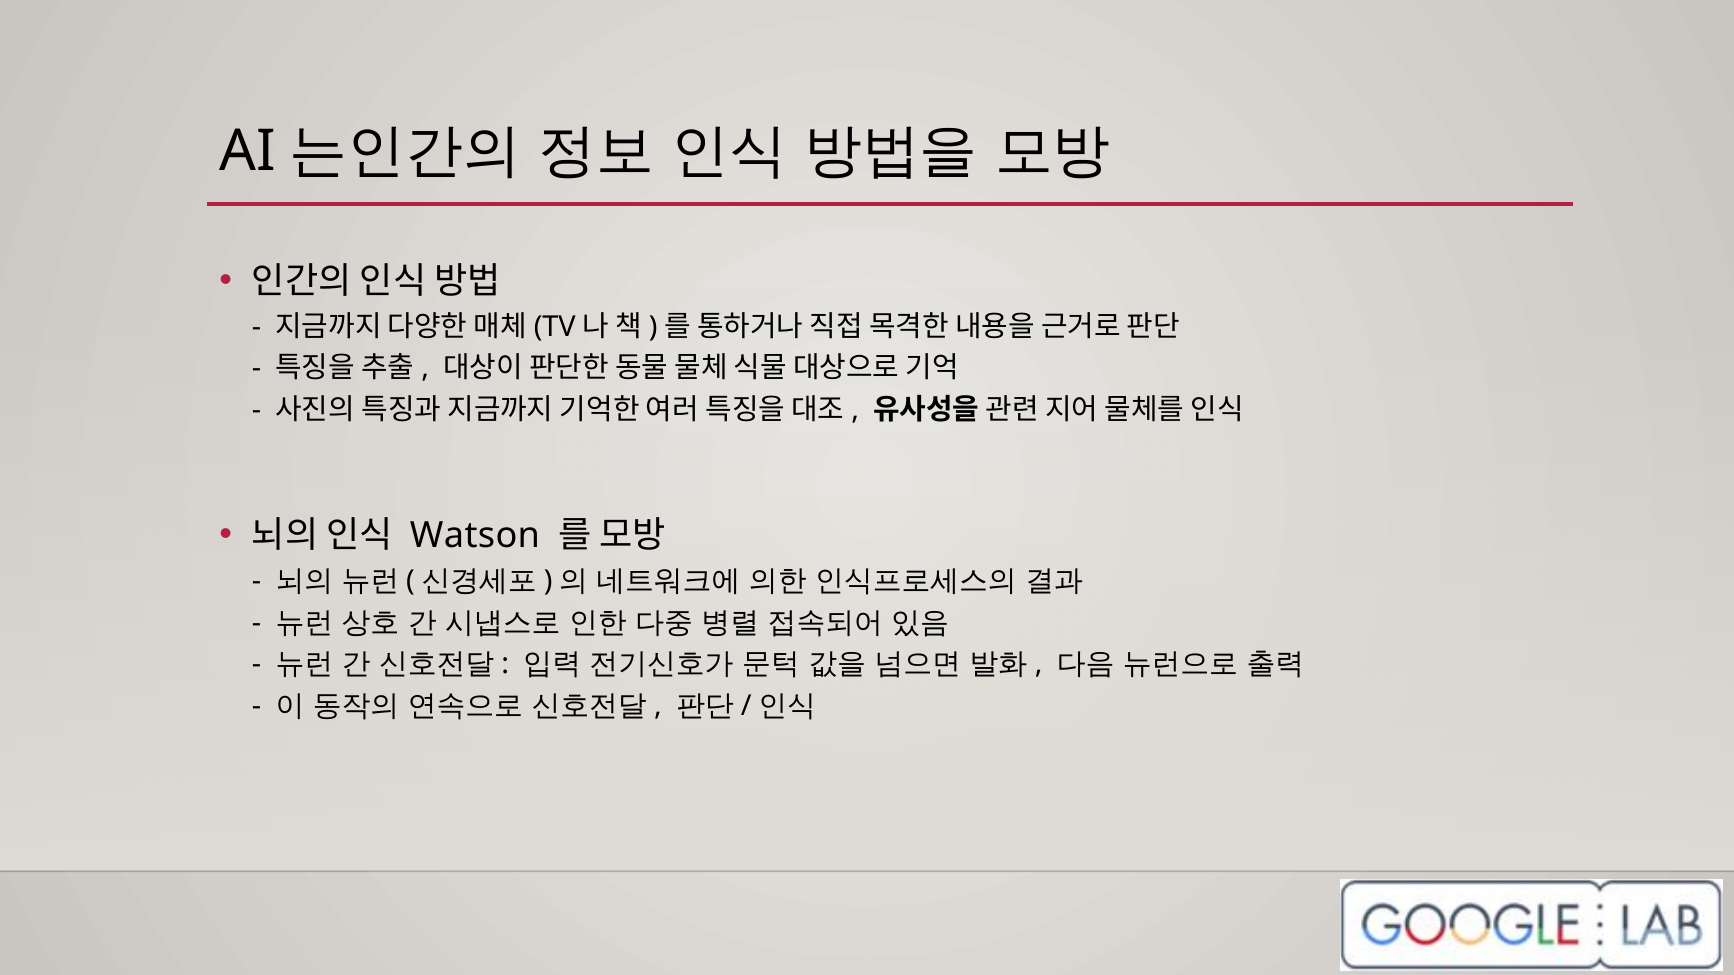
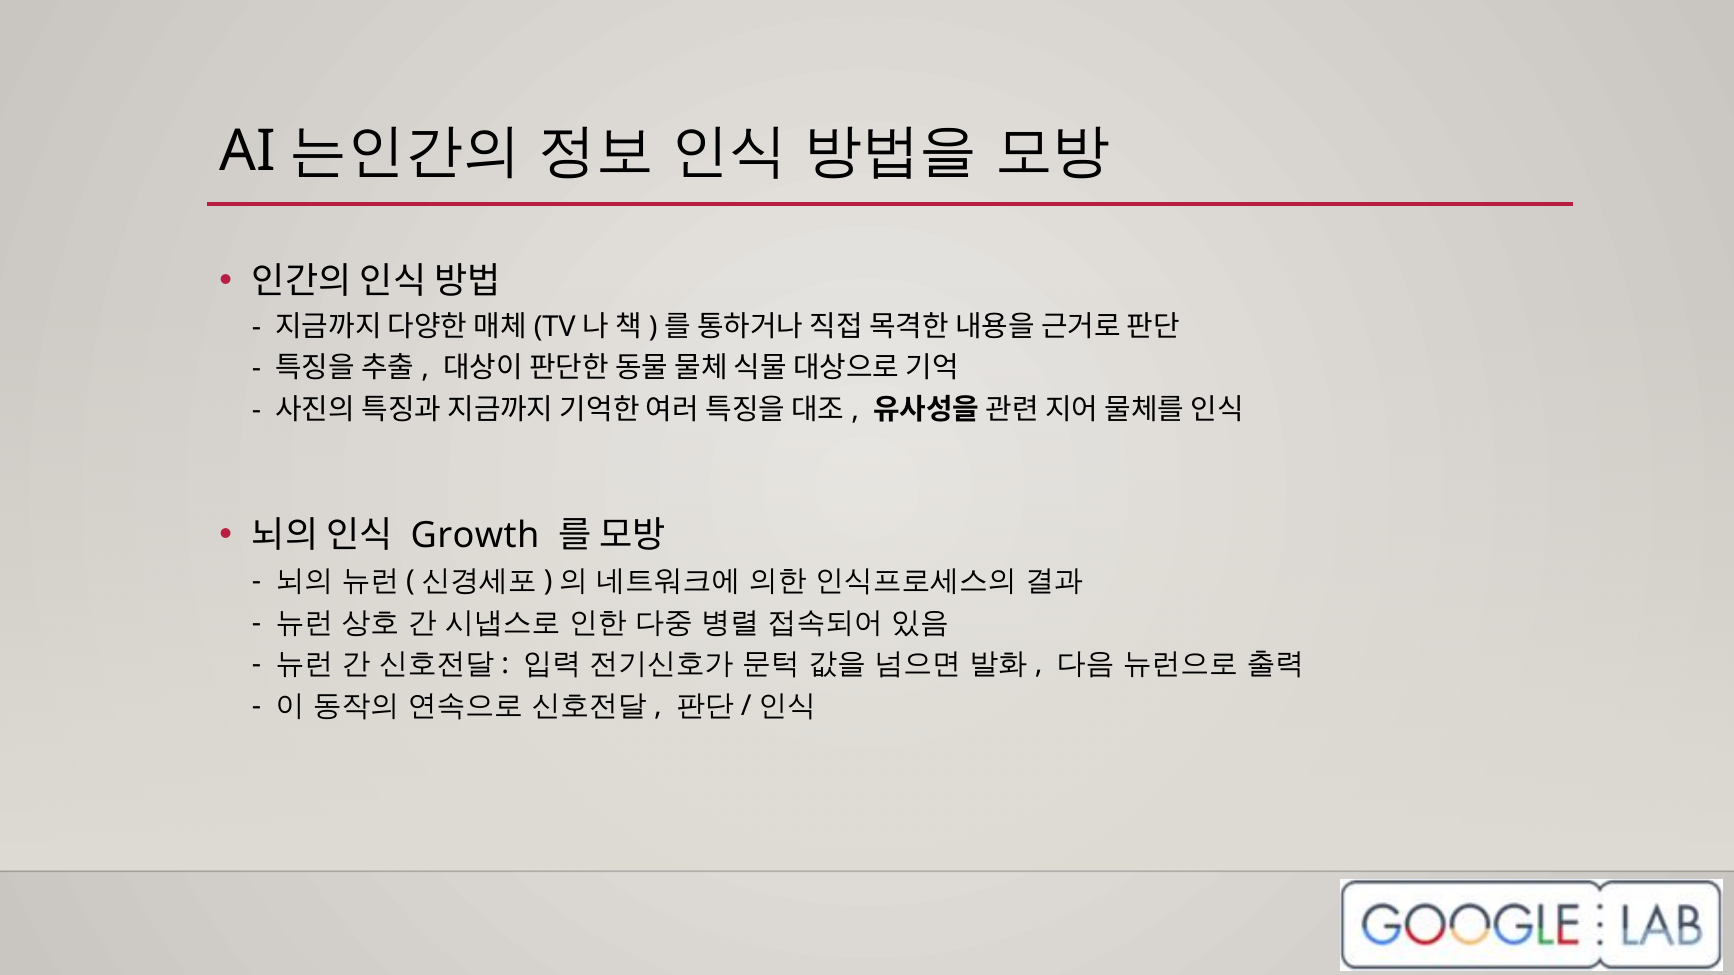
Watson: Watson -> Growth
